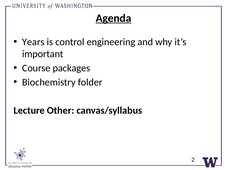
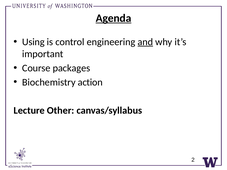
Years: Years -> Using
and underline: none -> present
folder: folder -> action
